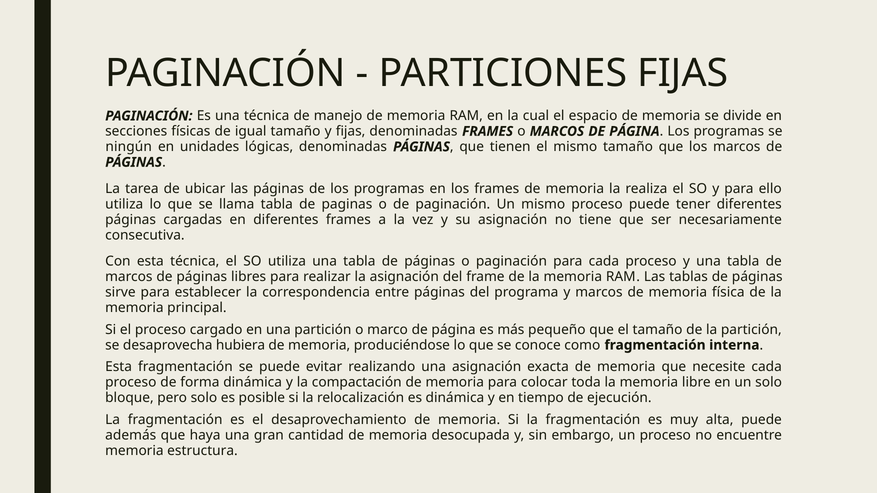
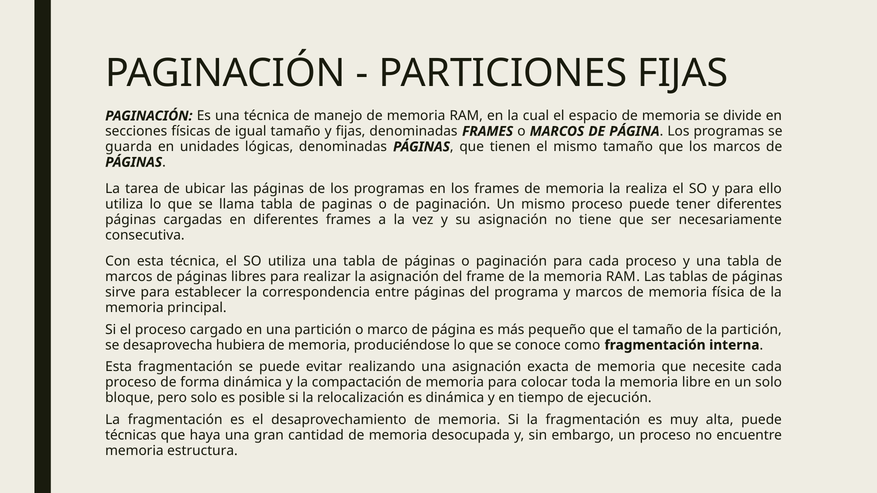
ningún: ningún -> guarda
además: además -> técnicas
